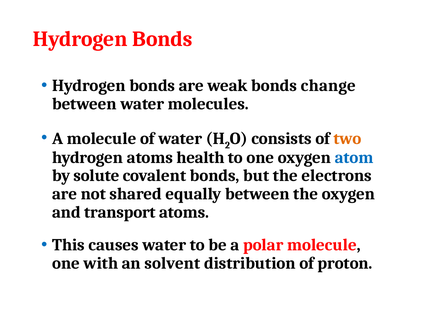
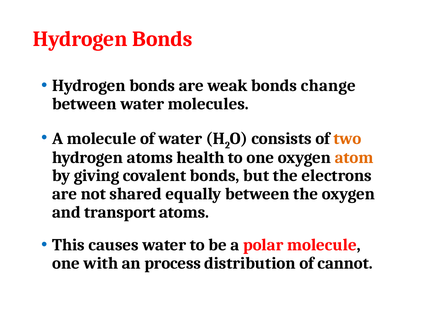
atom colour: blue -> orange
solute: solute -> giving
solvent: solvent -> process
proton: proton -> cannot
